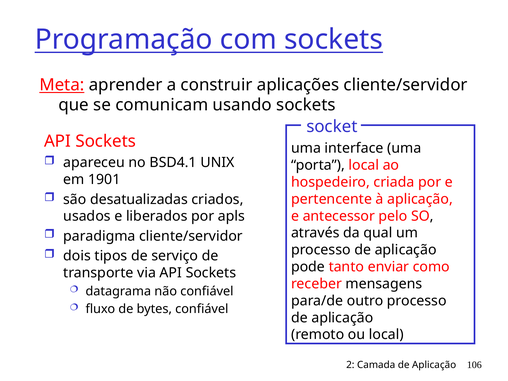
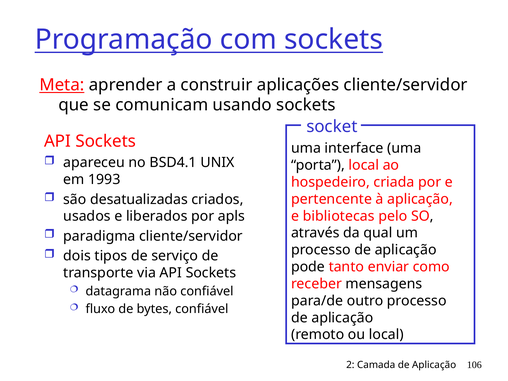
1901: 1901 -> 1993
antecessor: antecessor -> bibliotecas
